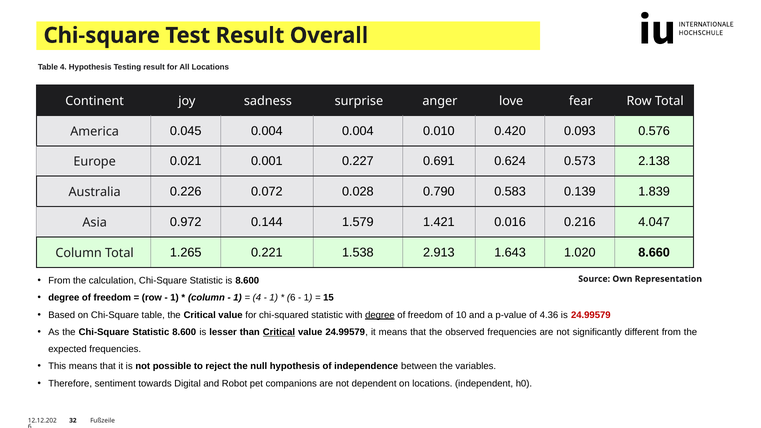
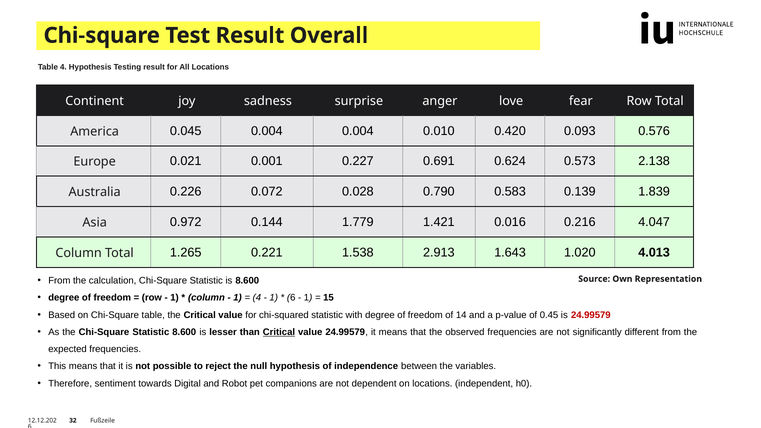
1.579: 1.579 -> 1.779
8.660: 8.660 -> 4.013
degree at (380, 315) underline: present -> none
10: 10 -> 14
4.36: 4.36 -> 0.45
